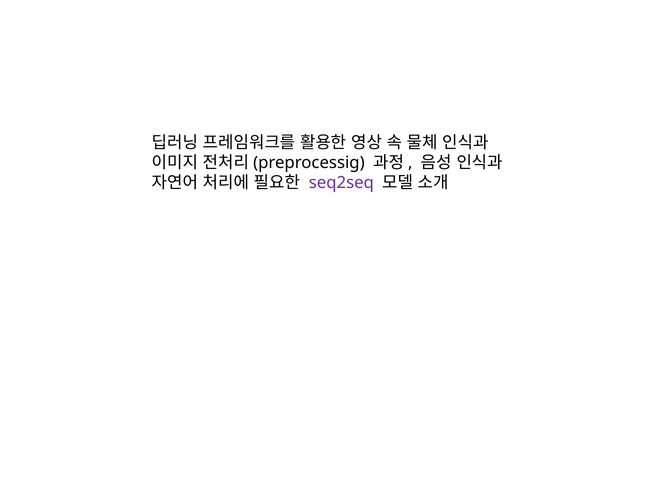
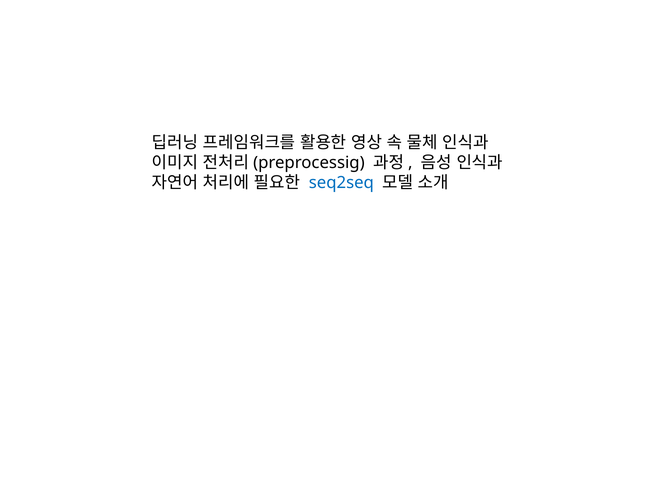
seq2seq colour: purple -> blue
